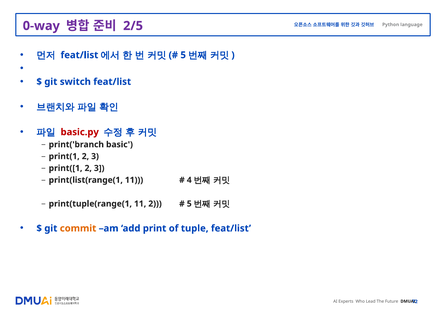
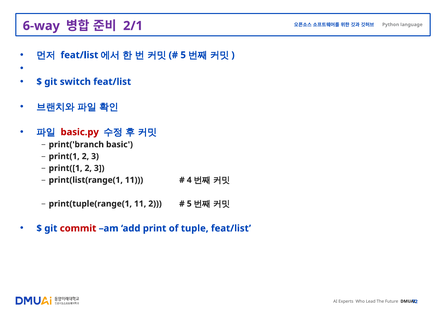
0-way: 0-way -> 6-way
2/5: 2/5 -> 2/1
commit colour: orange -> red
